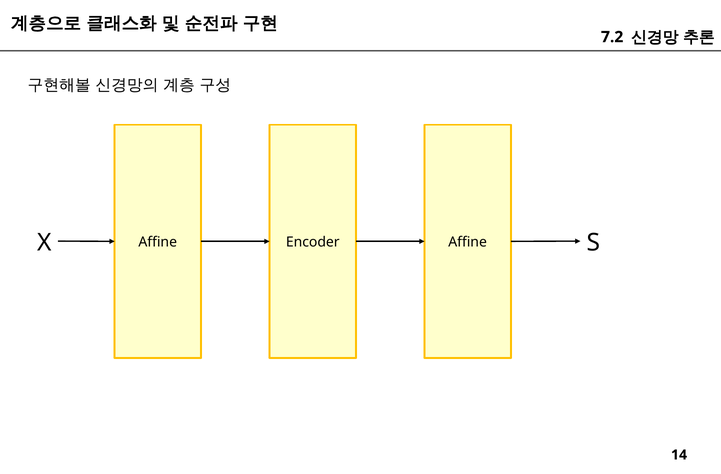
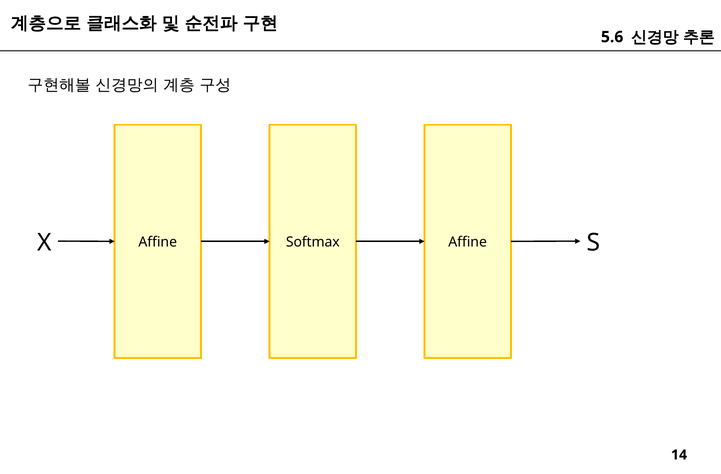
7.2: 7.2 -> 5.6
Encoder: Encoder -> Softmax
